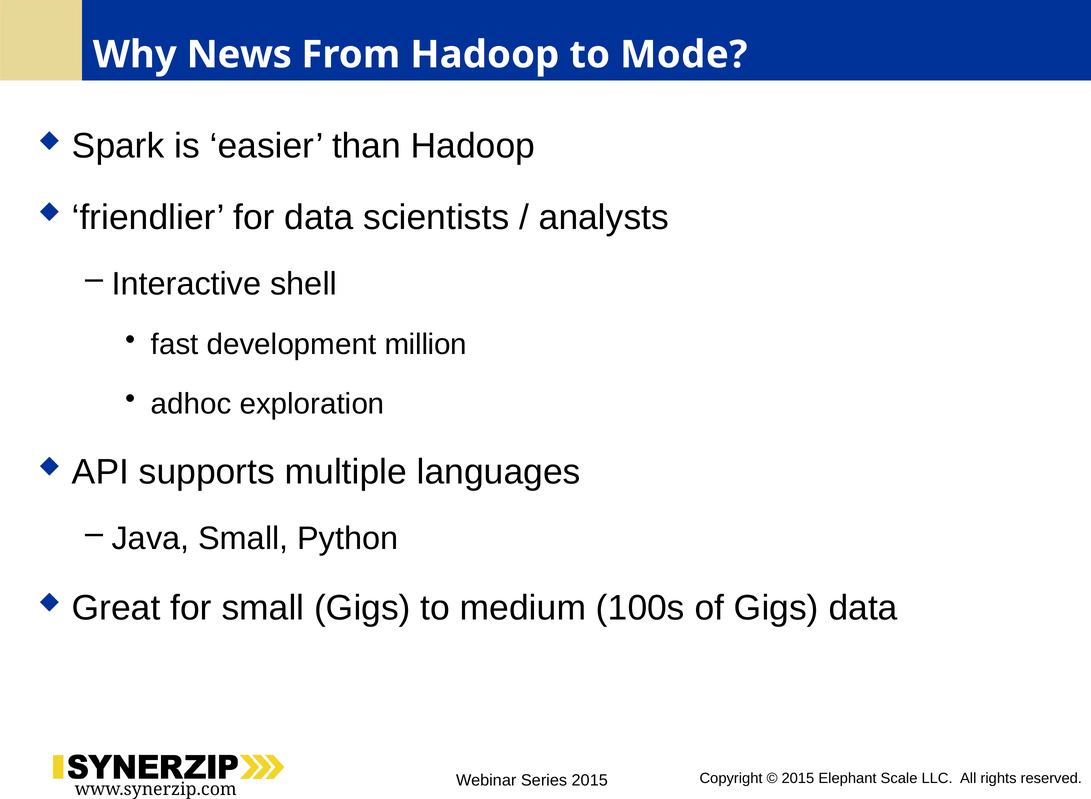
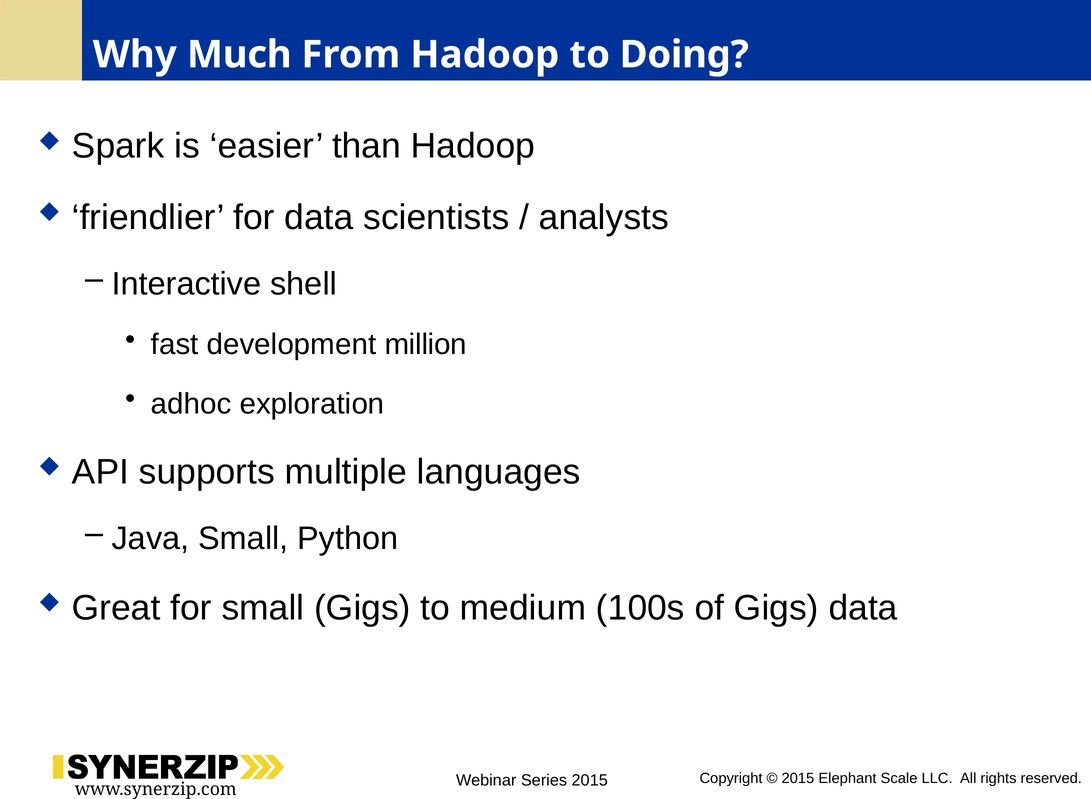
News: News -> Much
Mode: Mode -> Doing
